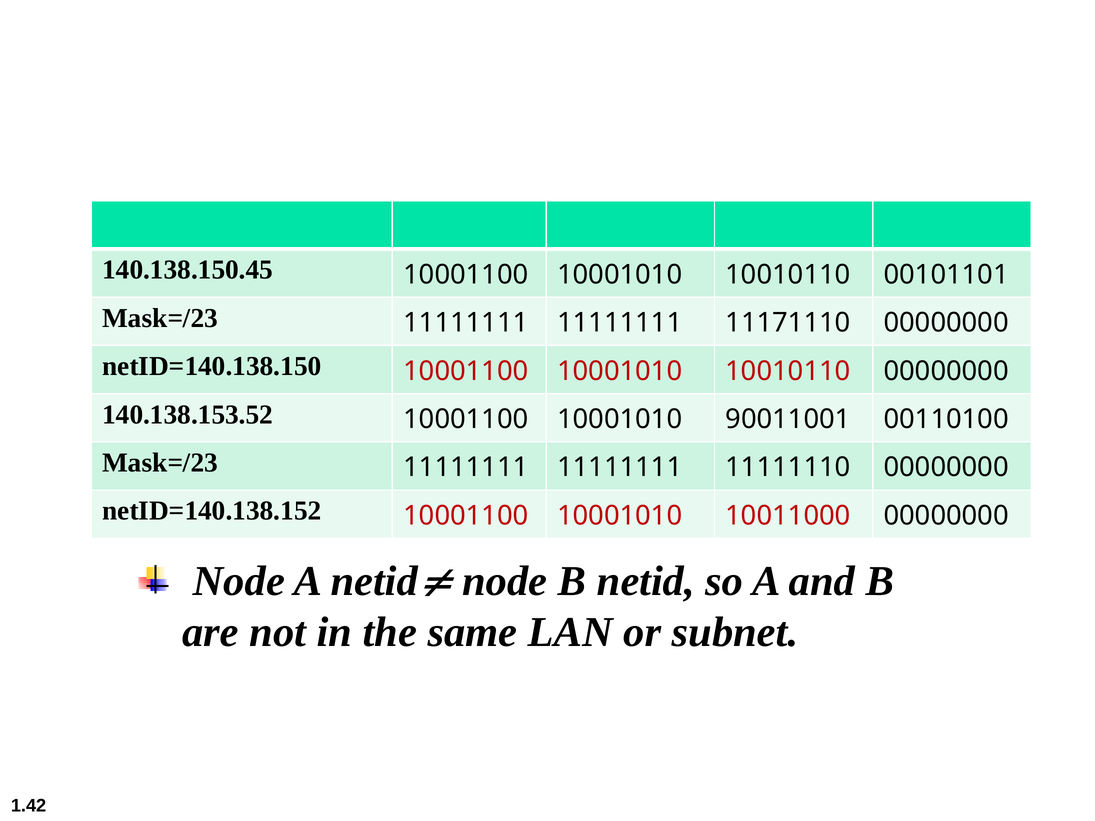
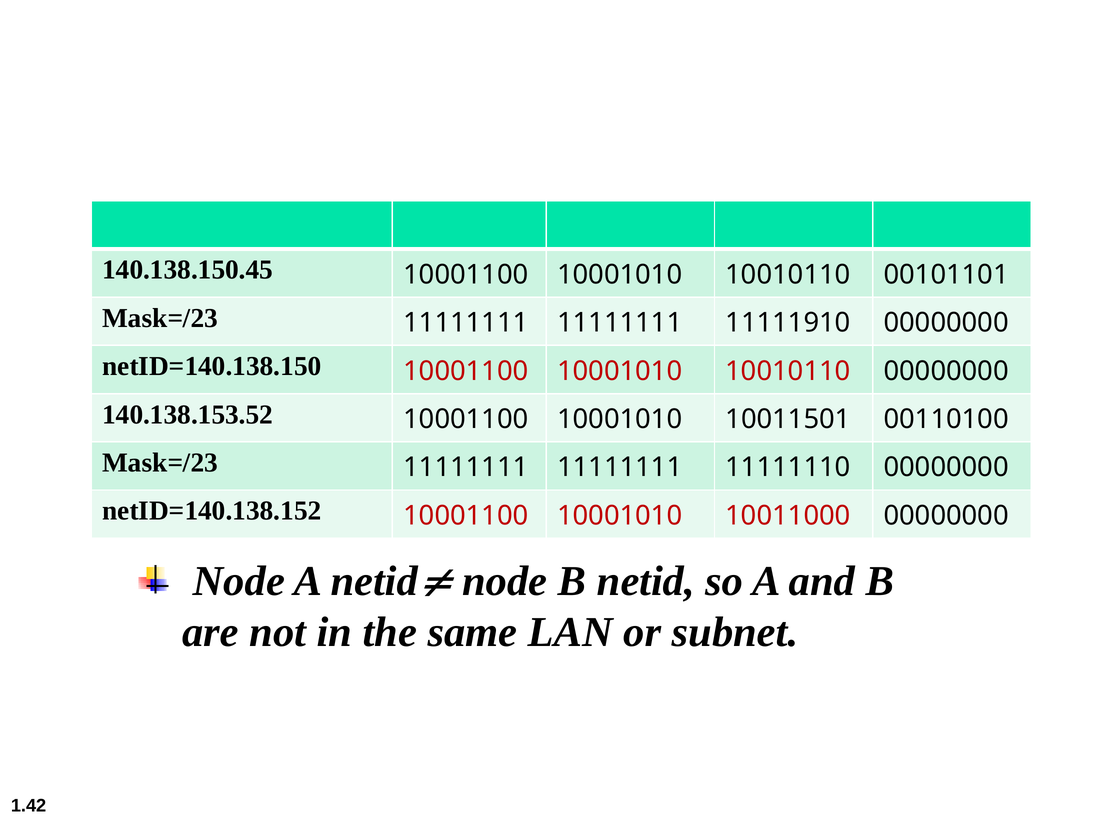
11171110: 11171110 -> 11111910
90011001: 90011001 -> 10011501
